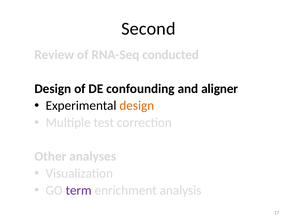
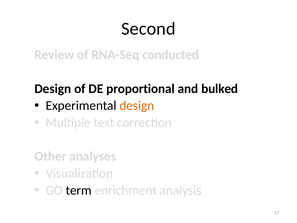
confounding: confounding -> proportional
aligner: aligner -> bulked
term colour: purple -> black
